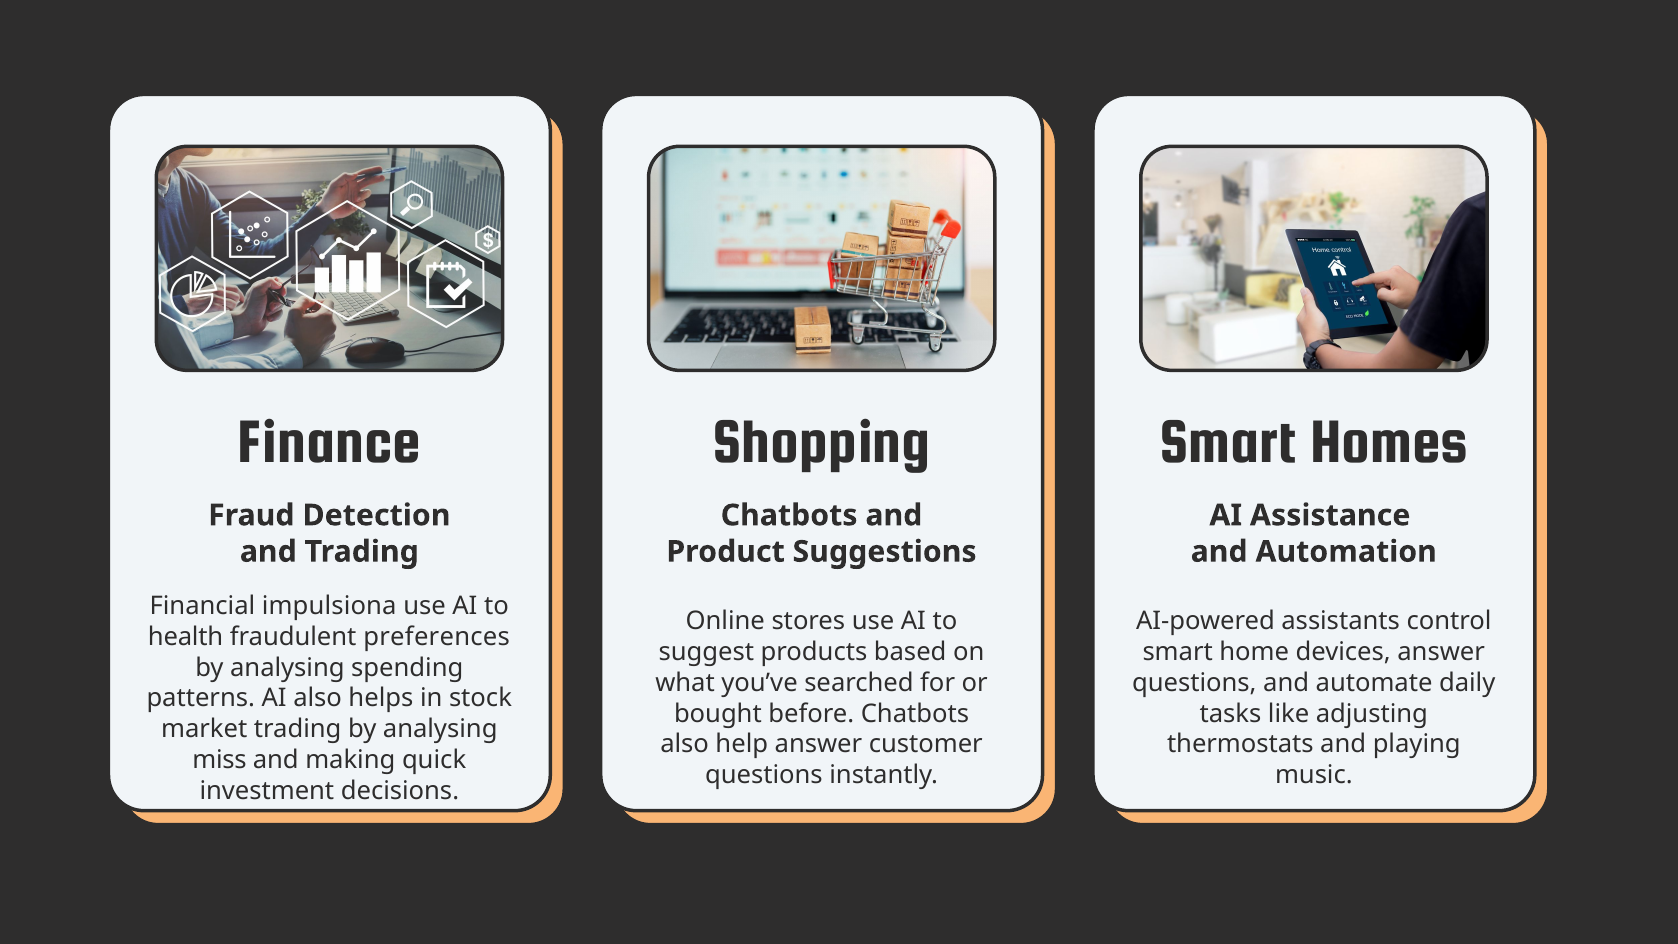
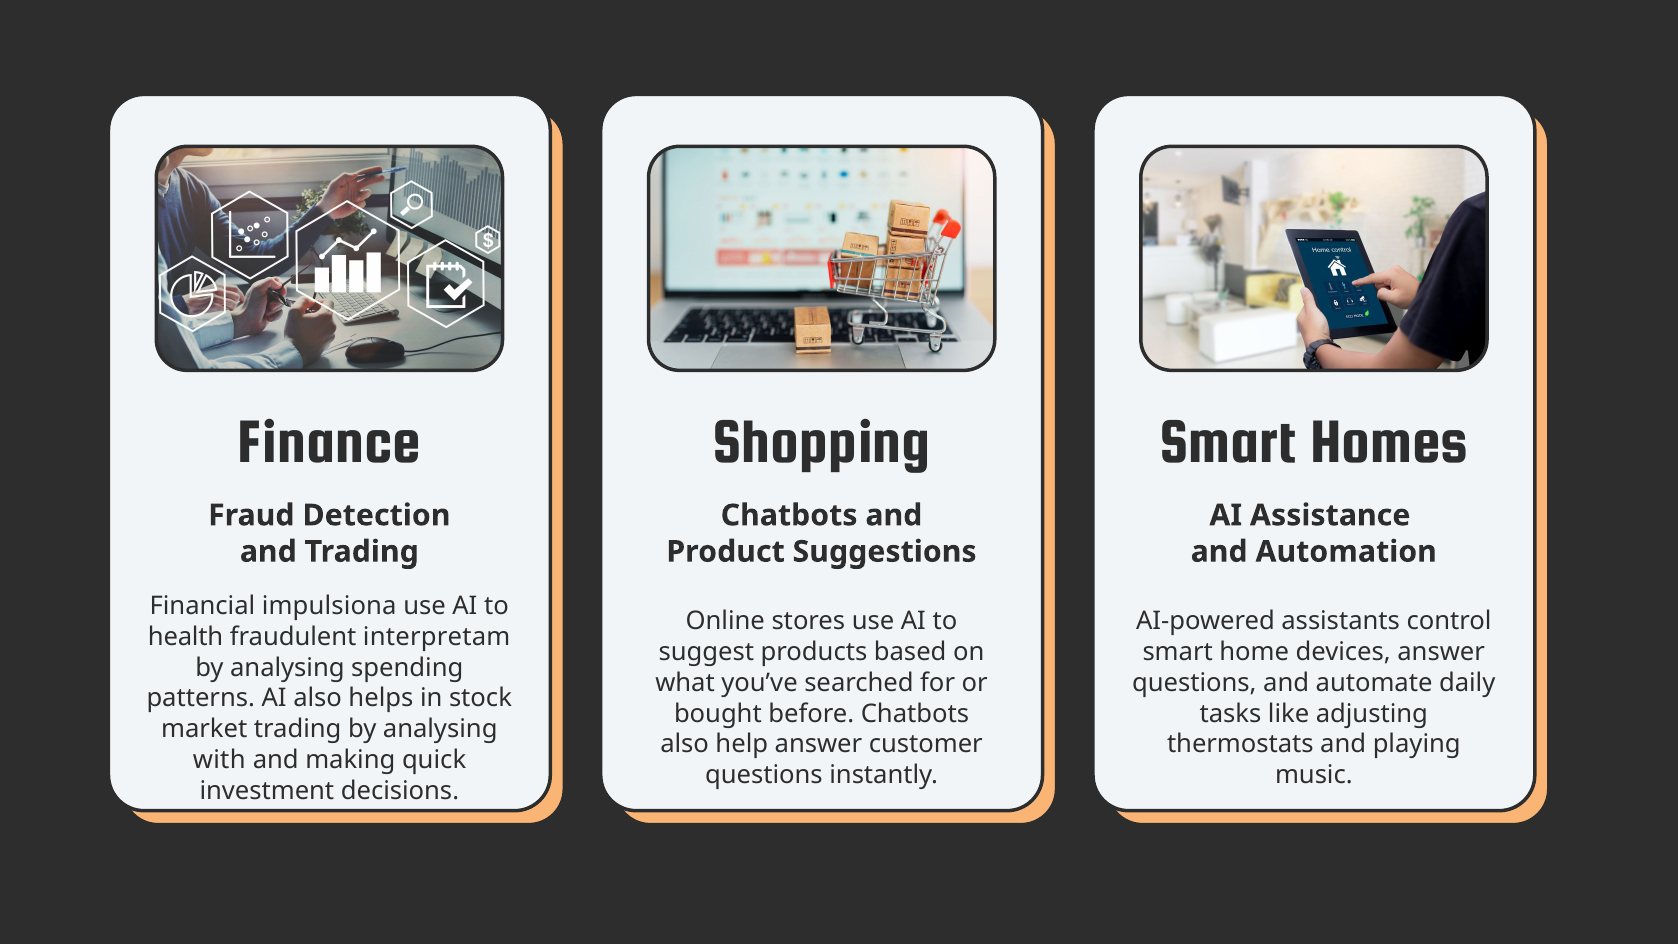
preferences: preferences -> interpretam
miss: miss -> with
